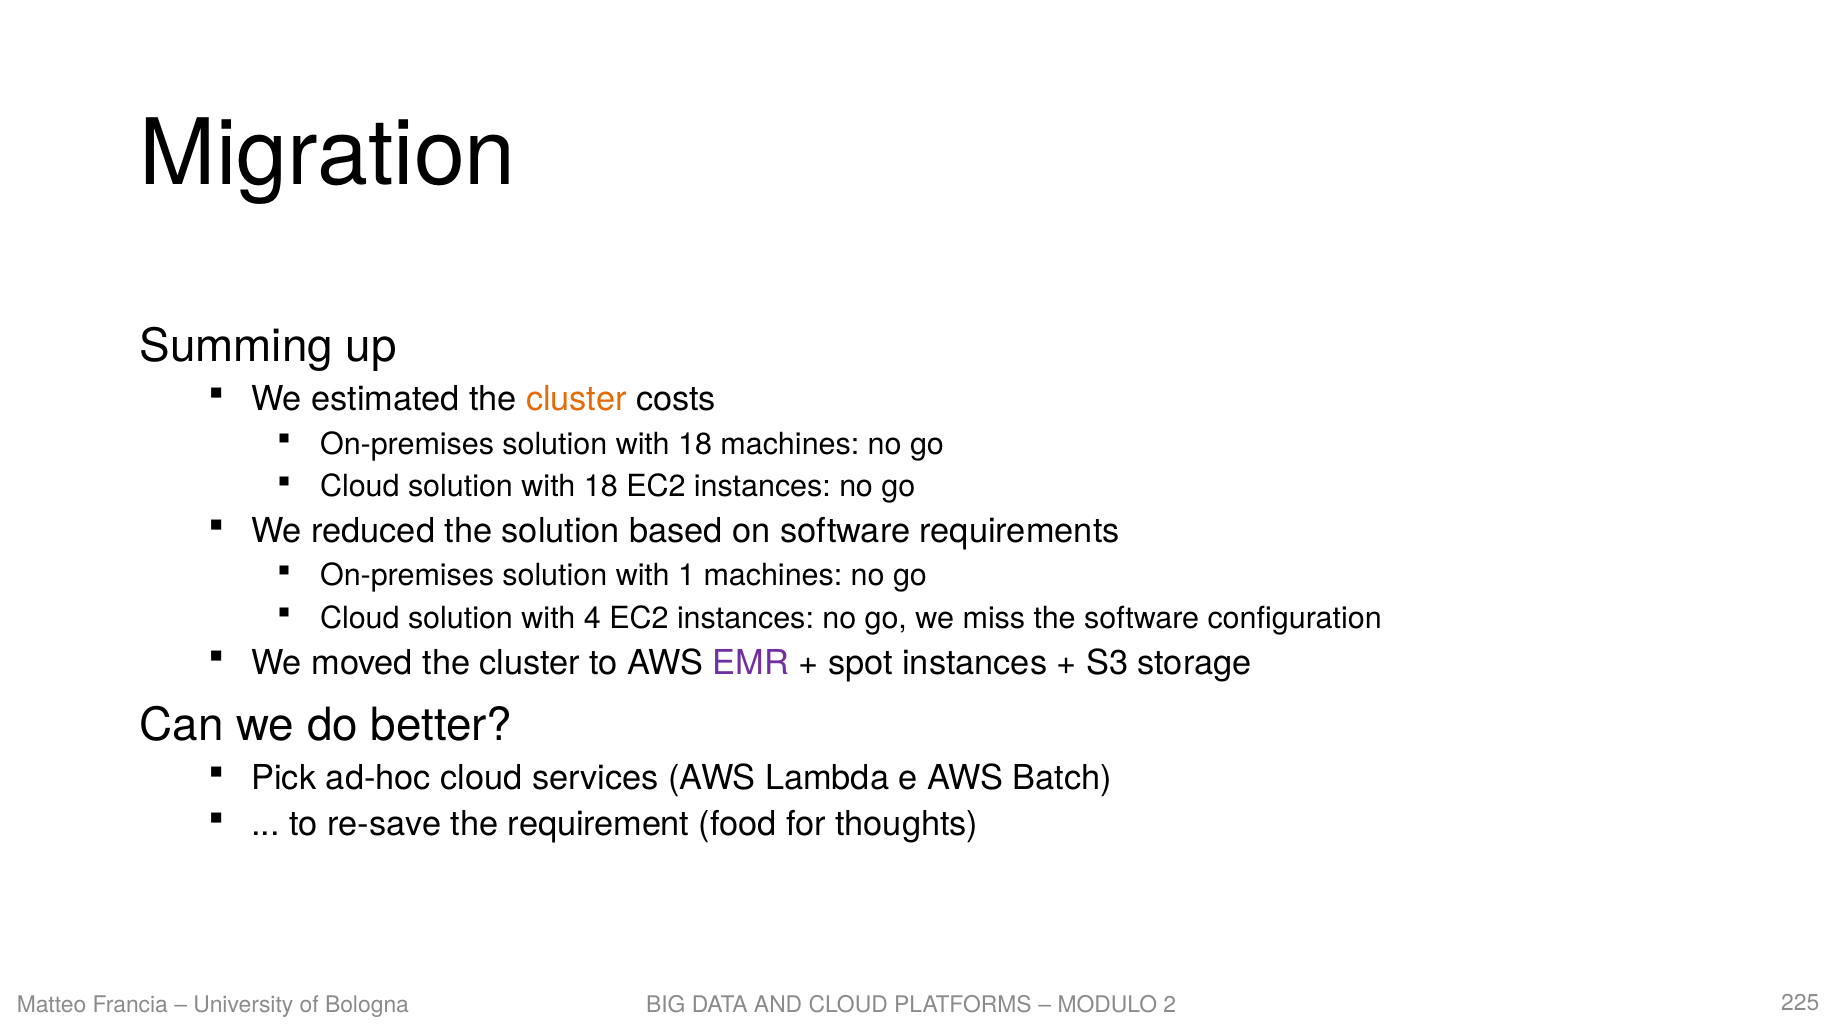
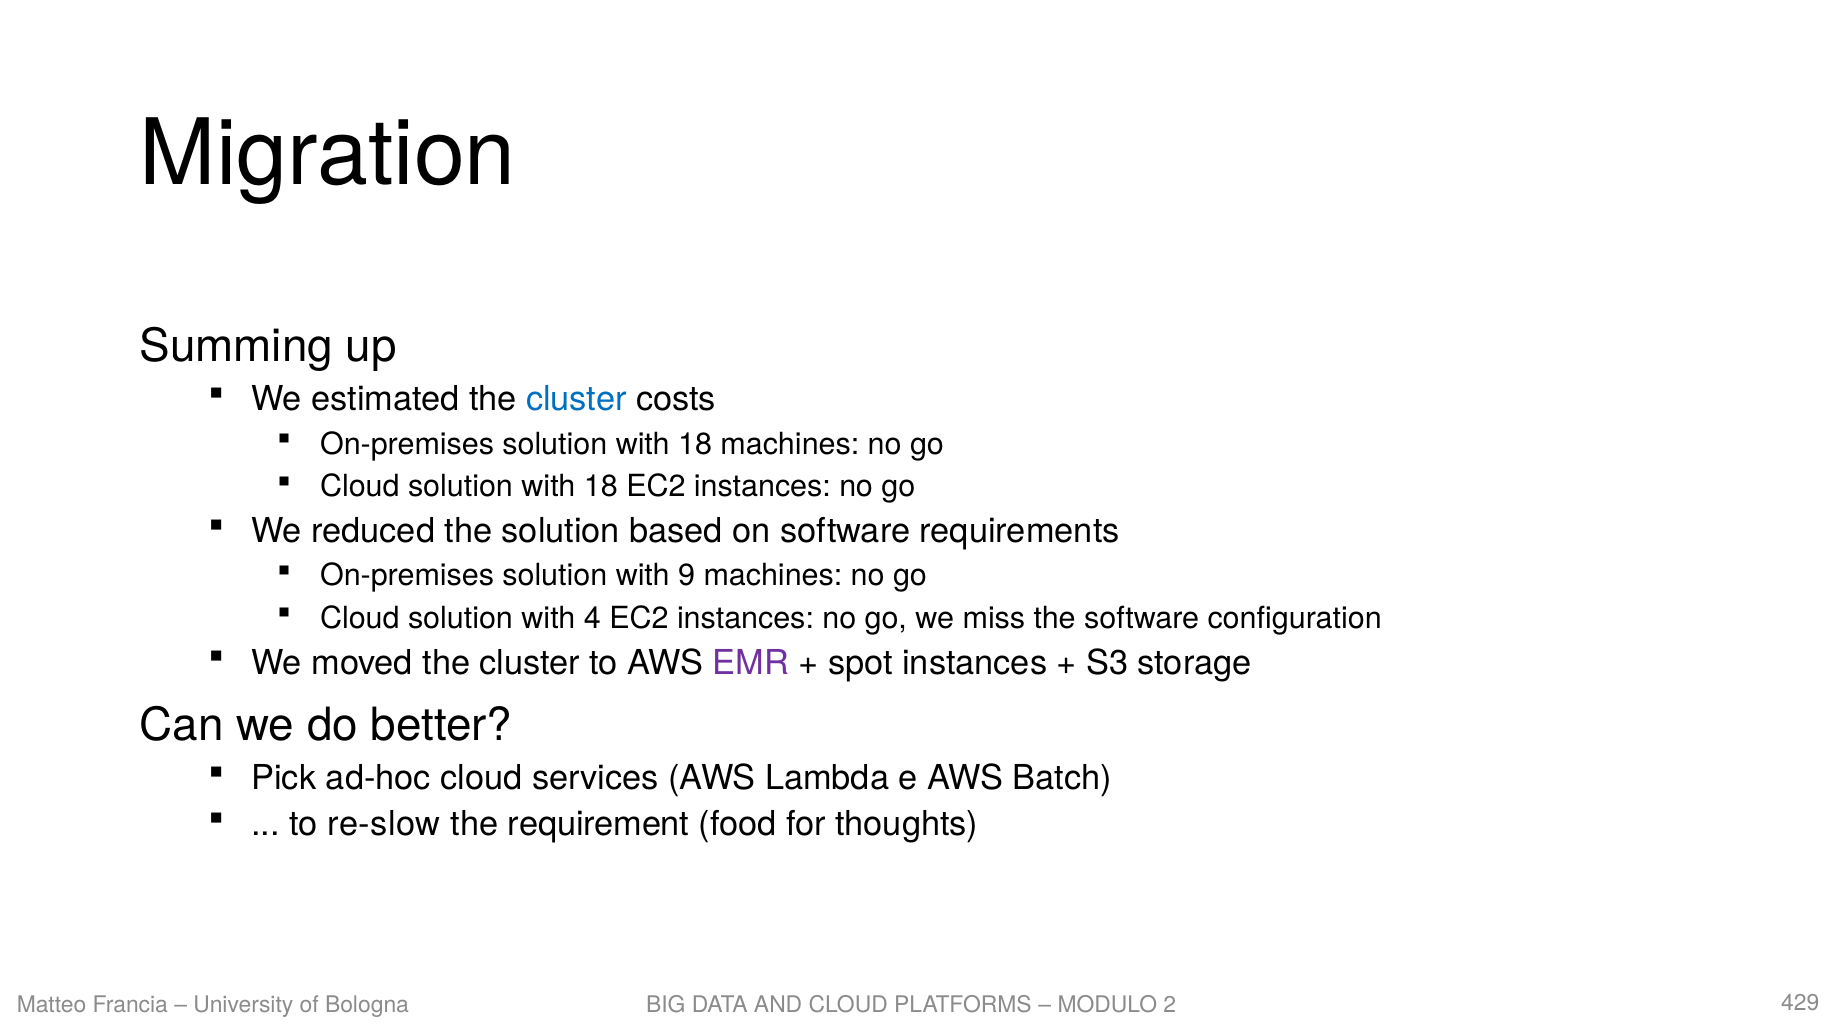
cluster at (576, 399) colour: orange -> blue
1: 1 -> 9
re-save: re-save -> re-slow
225: 225 -> 429
